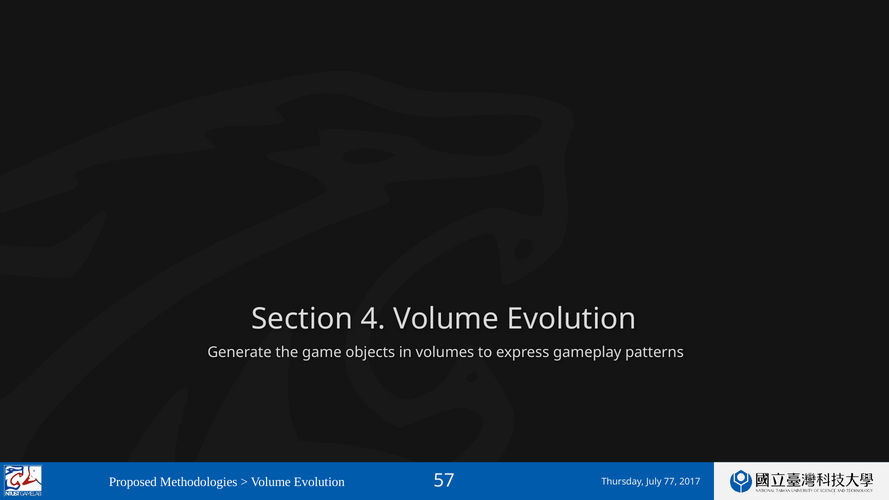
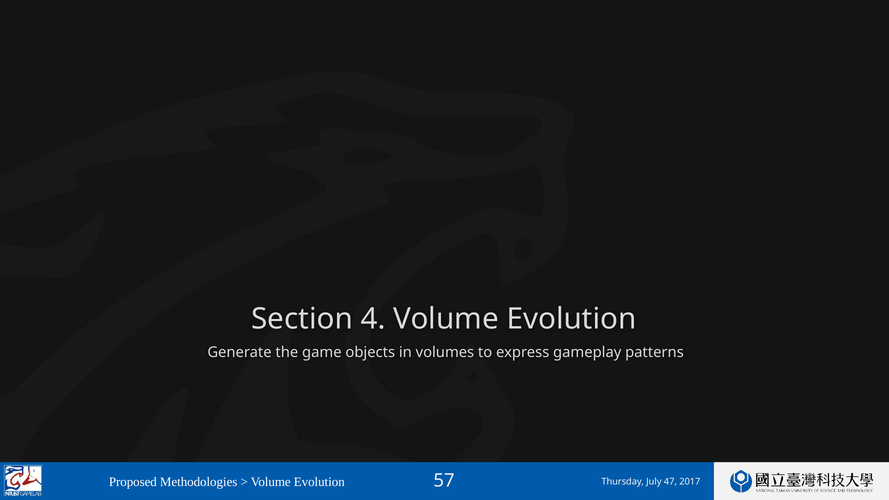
77: 77 -> 47
